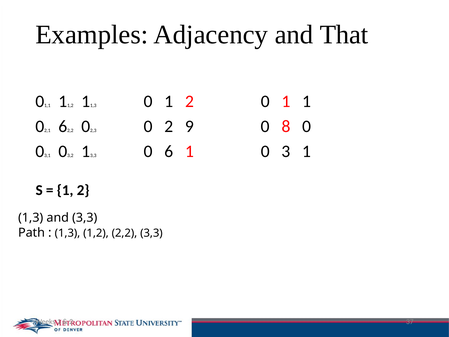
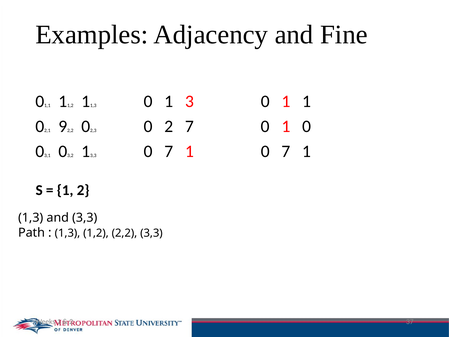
That: That -> Fine
0 1 2: 2 -> 3
6 at (63, 126): 6 -> 9
2 9: 9 -> 7
8 at (286, 126): 8 -> 1
3,3 0 6: 6 -> 7
1 0 3: 3 -> 7
